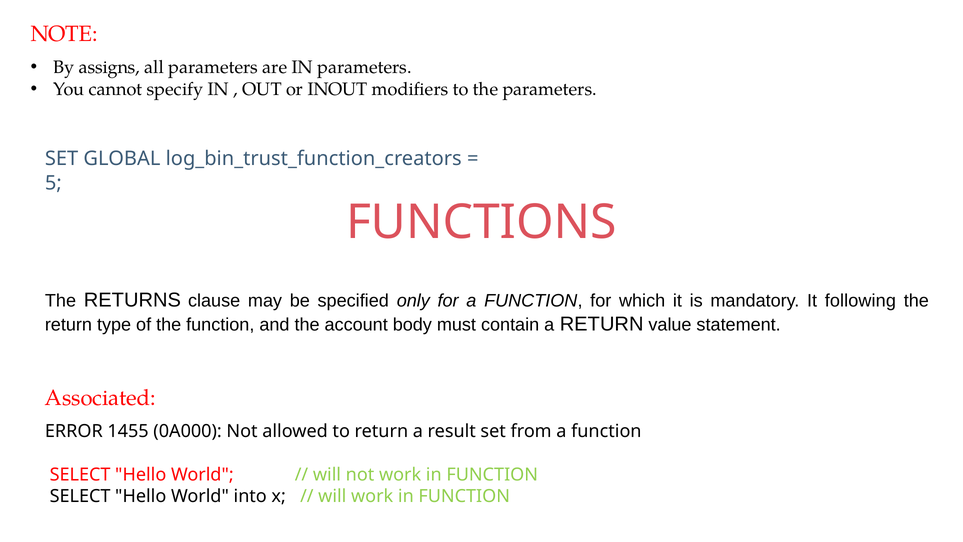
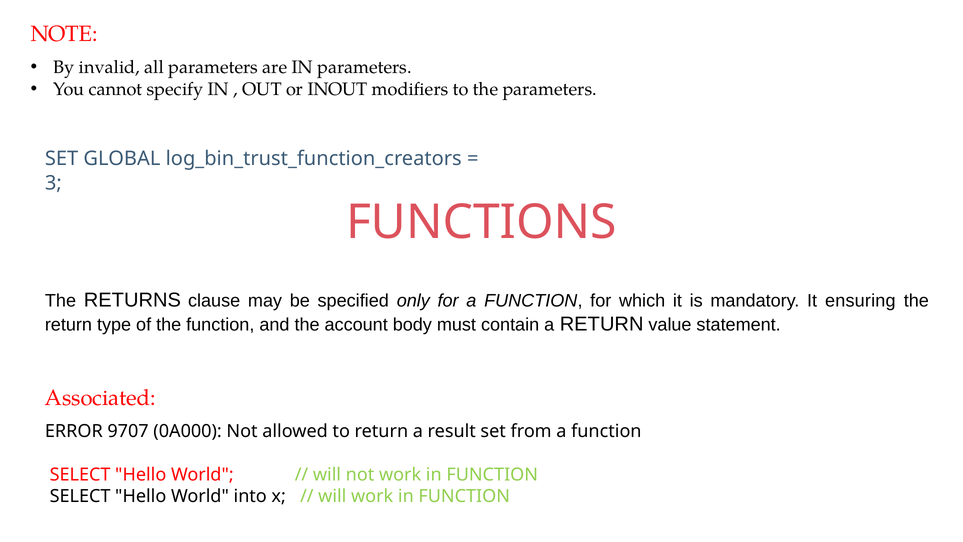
assigns: assigns -> invalid
5: 5 -> 3
following: following -> ensuring
1455: 1455 -> 9707
